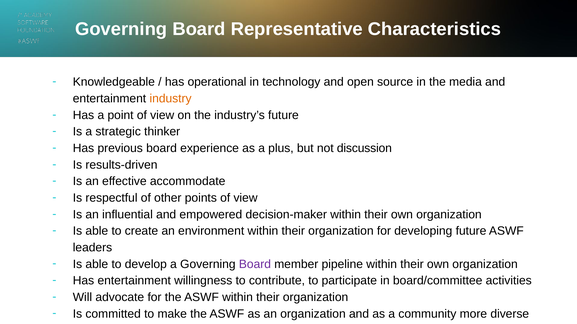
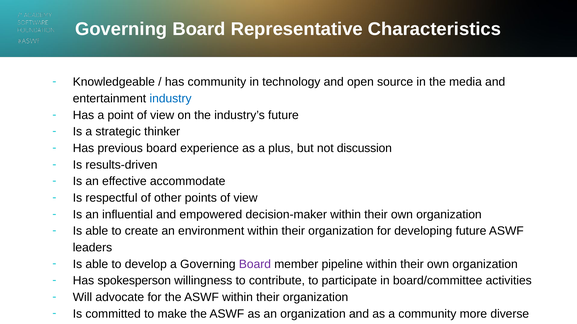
has operational: operational -> community
industry colour: orange -> blue
Has entertainment: entertainment -> spokesperson
